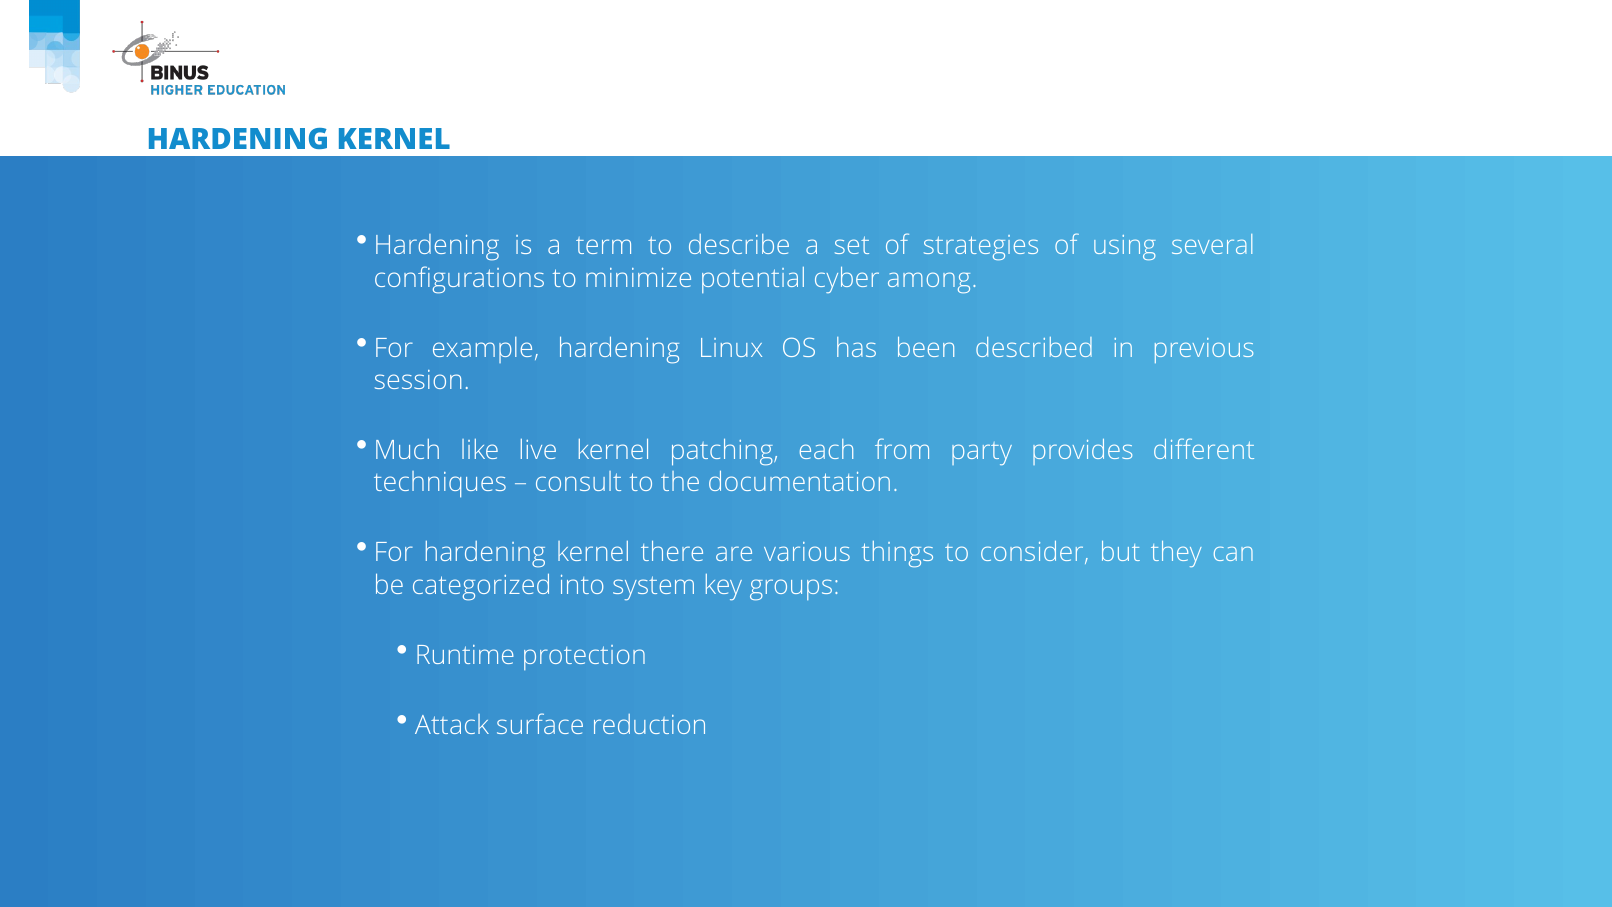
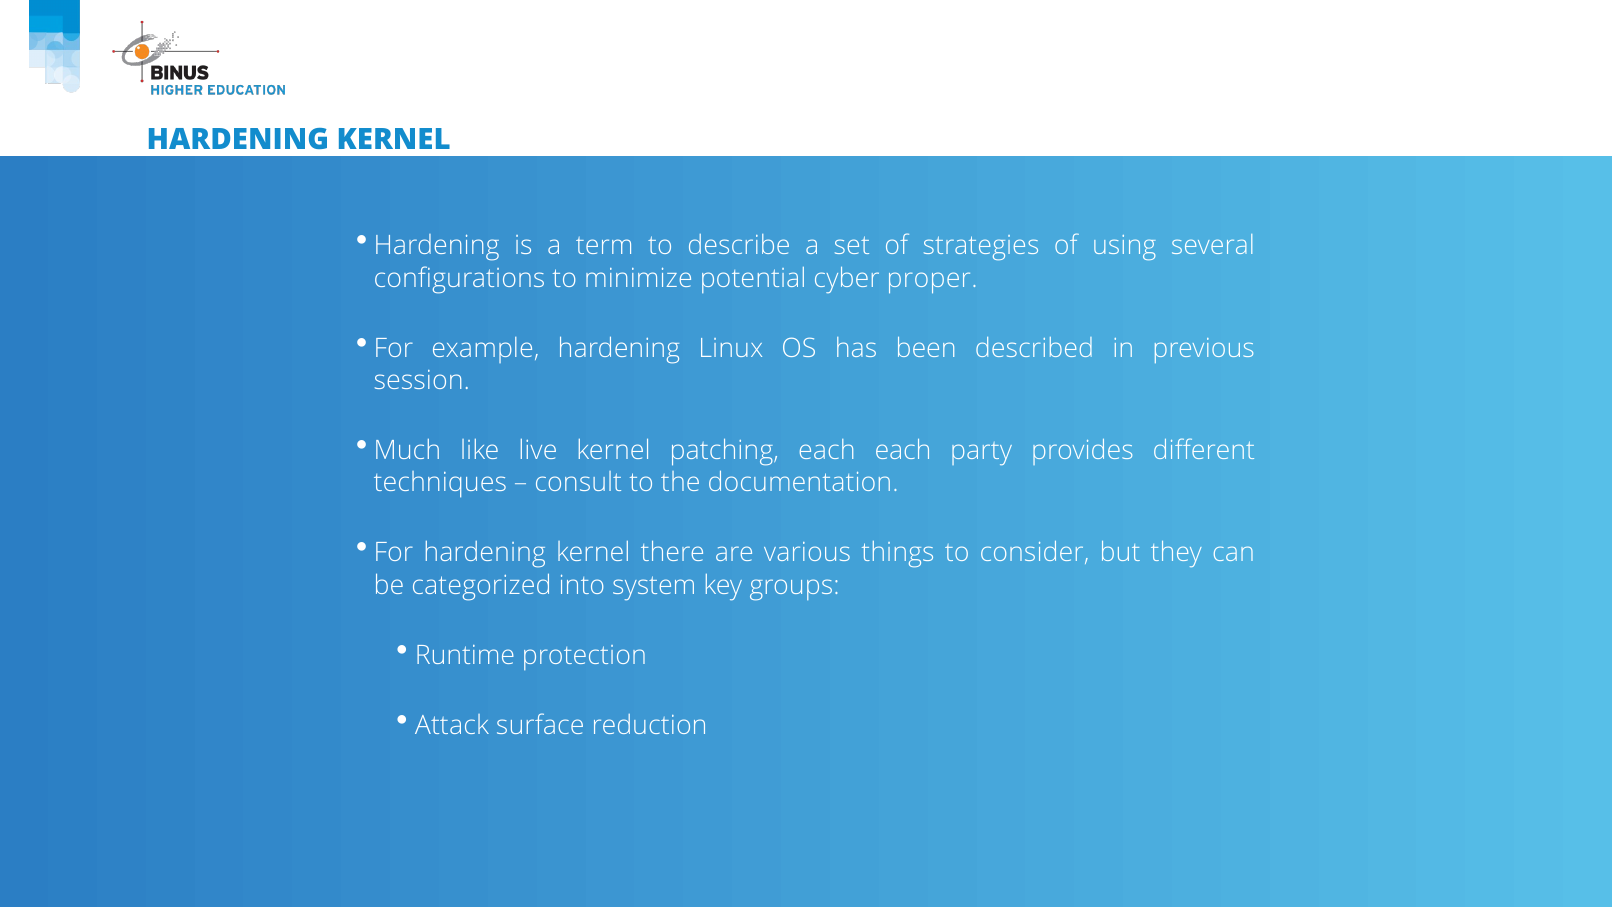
among: among -> proper
each from: from -> each
